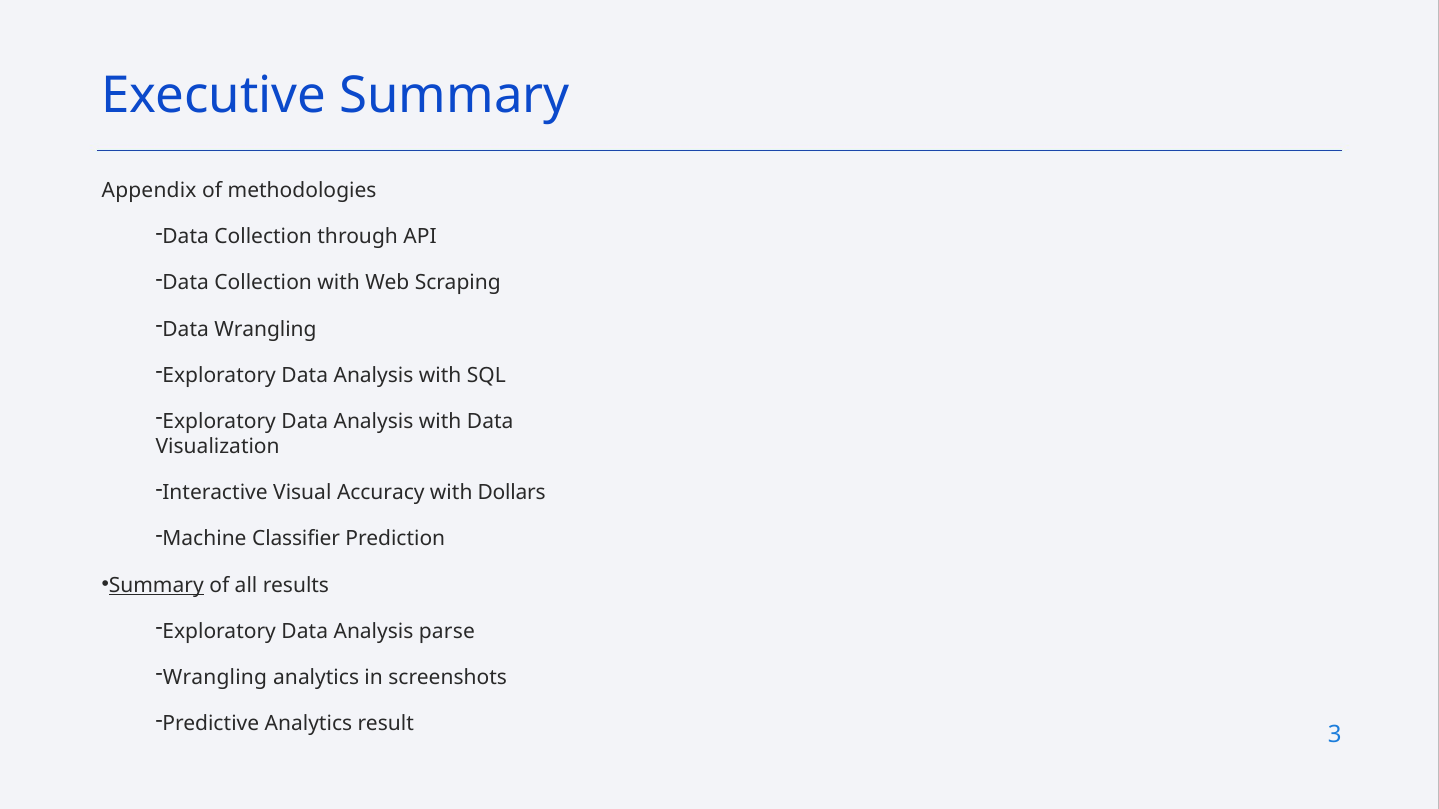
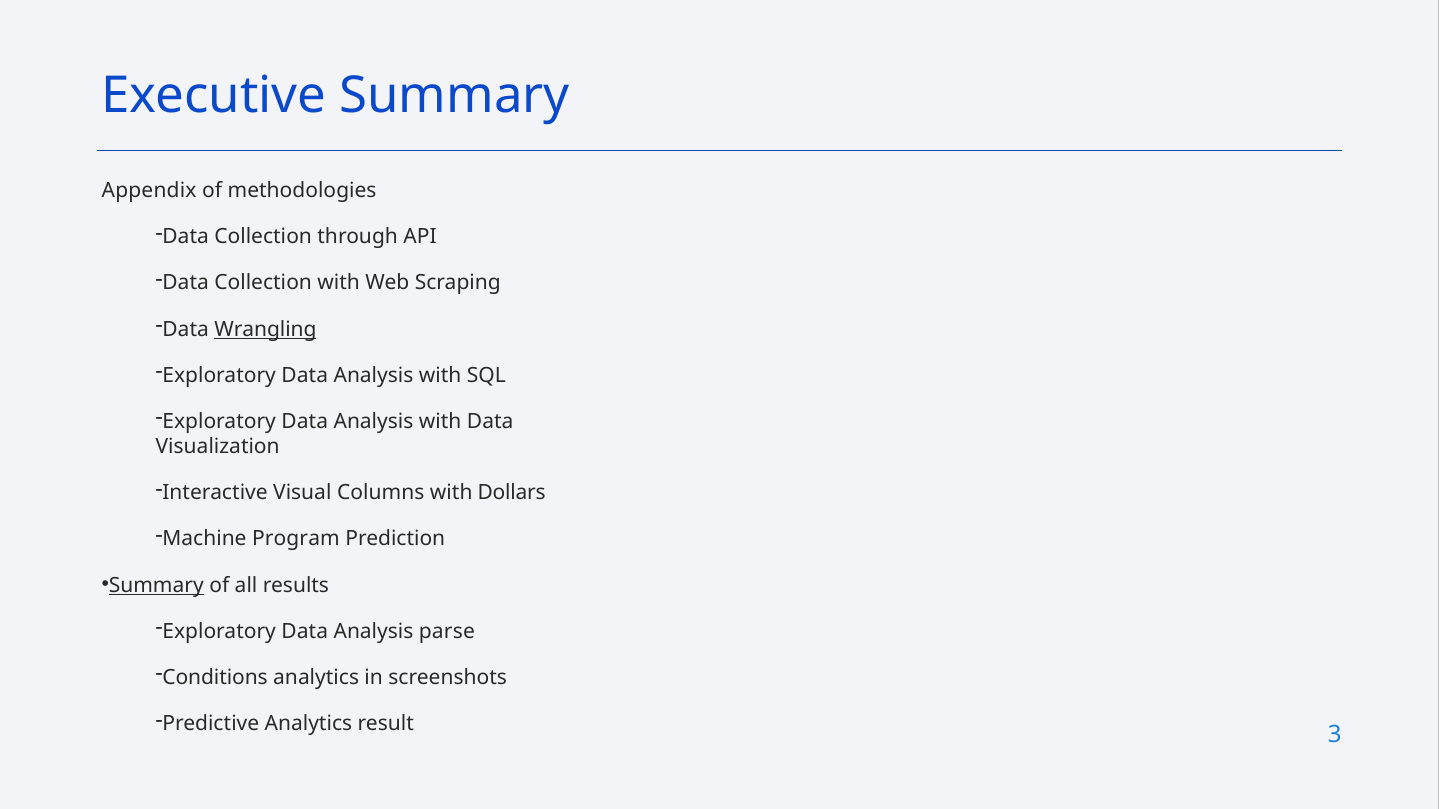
Wrangling at (265, 329) underline: none -> present
Accuracy: Accuracy -> Columns
Classifier: Classifier -> Program
Wrangling at (215, 678): Wrangling -> Conditions
